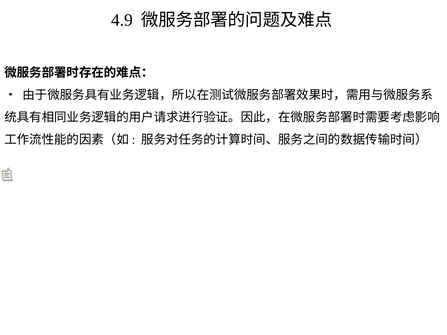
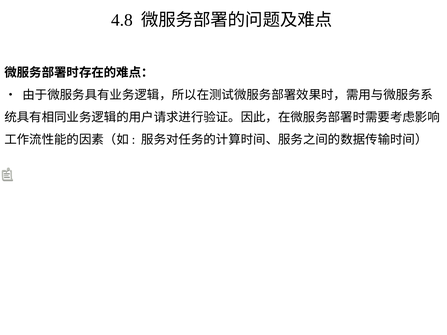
4.9: 4.9 -> 4.8
